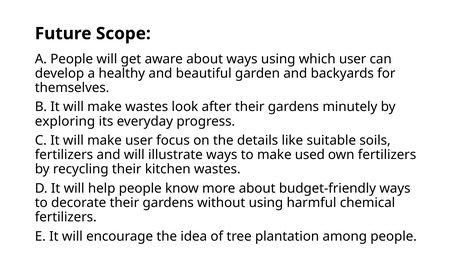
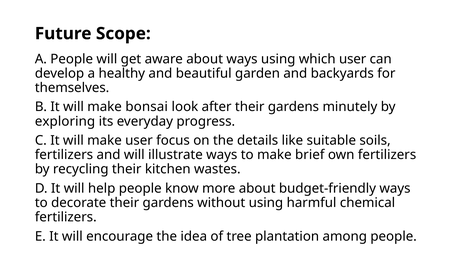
make wastes: wastes -> bonsai
used: used -> brief
